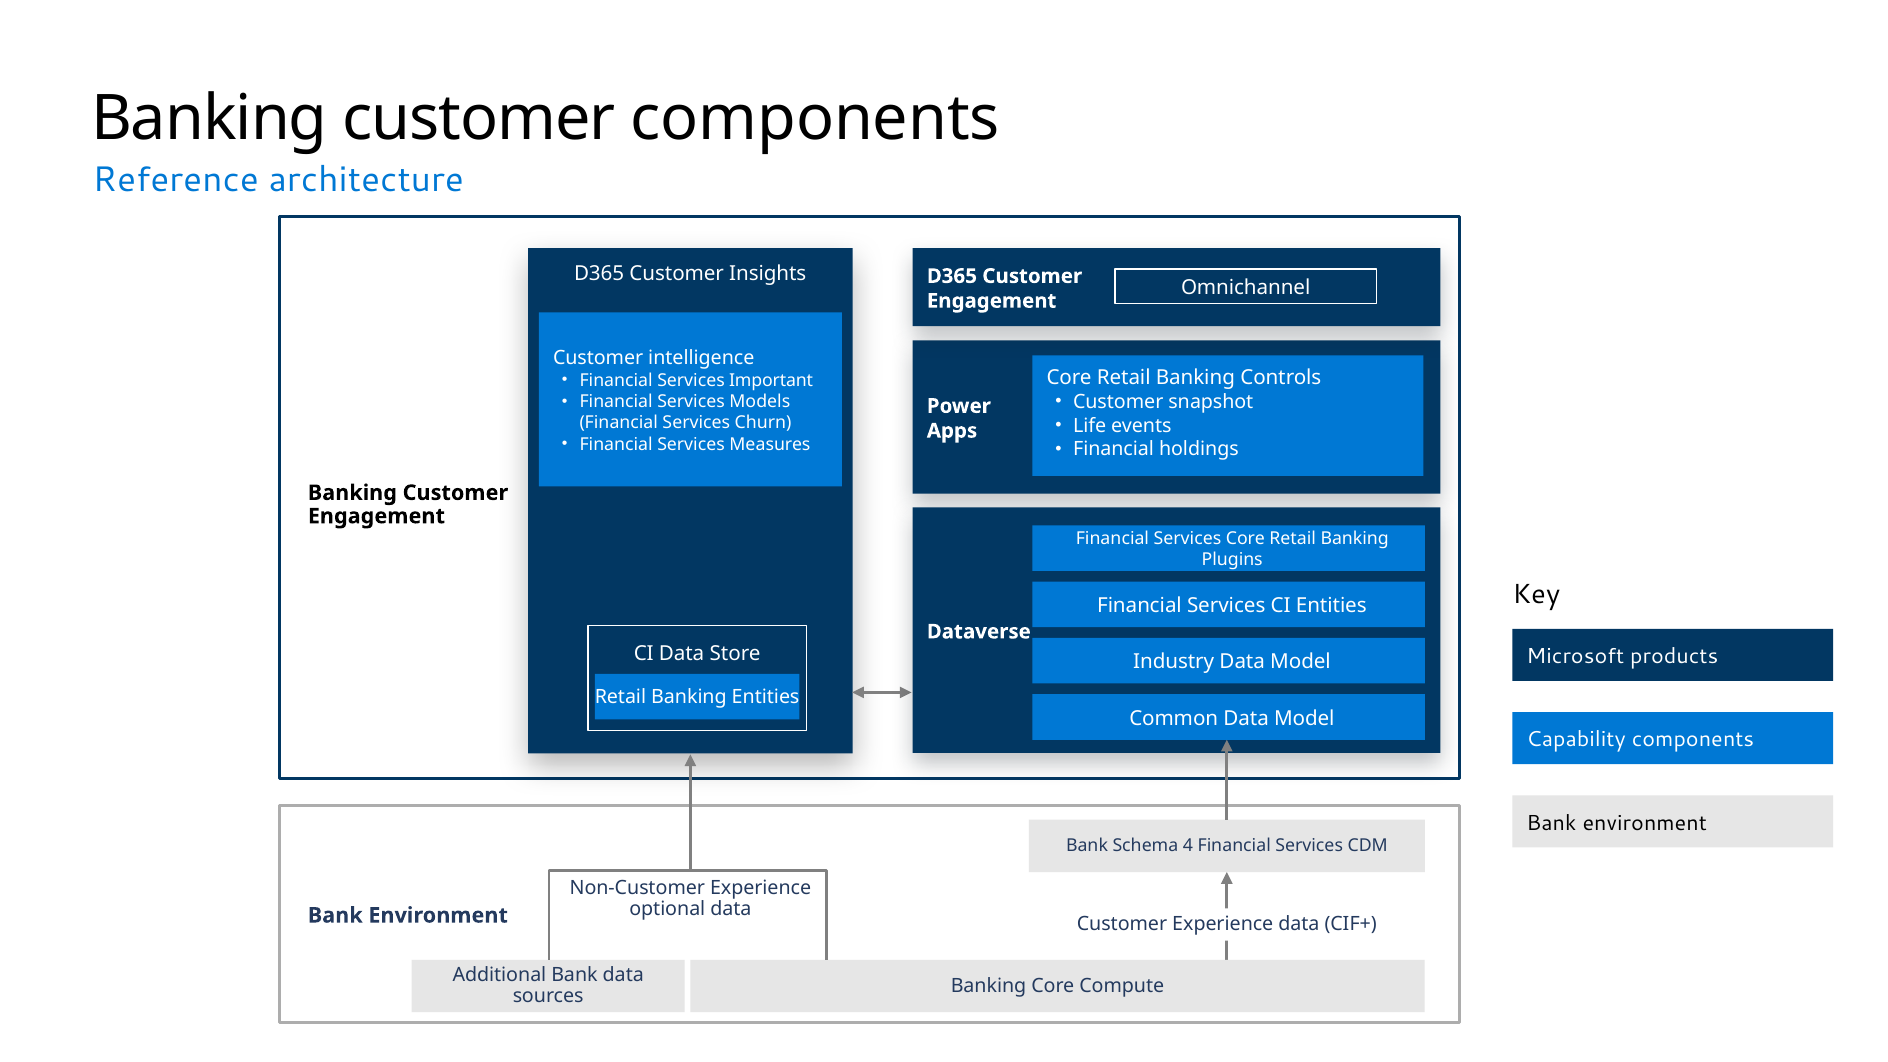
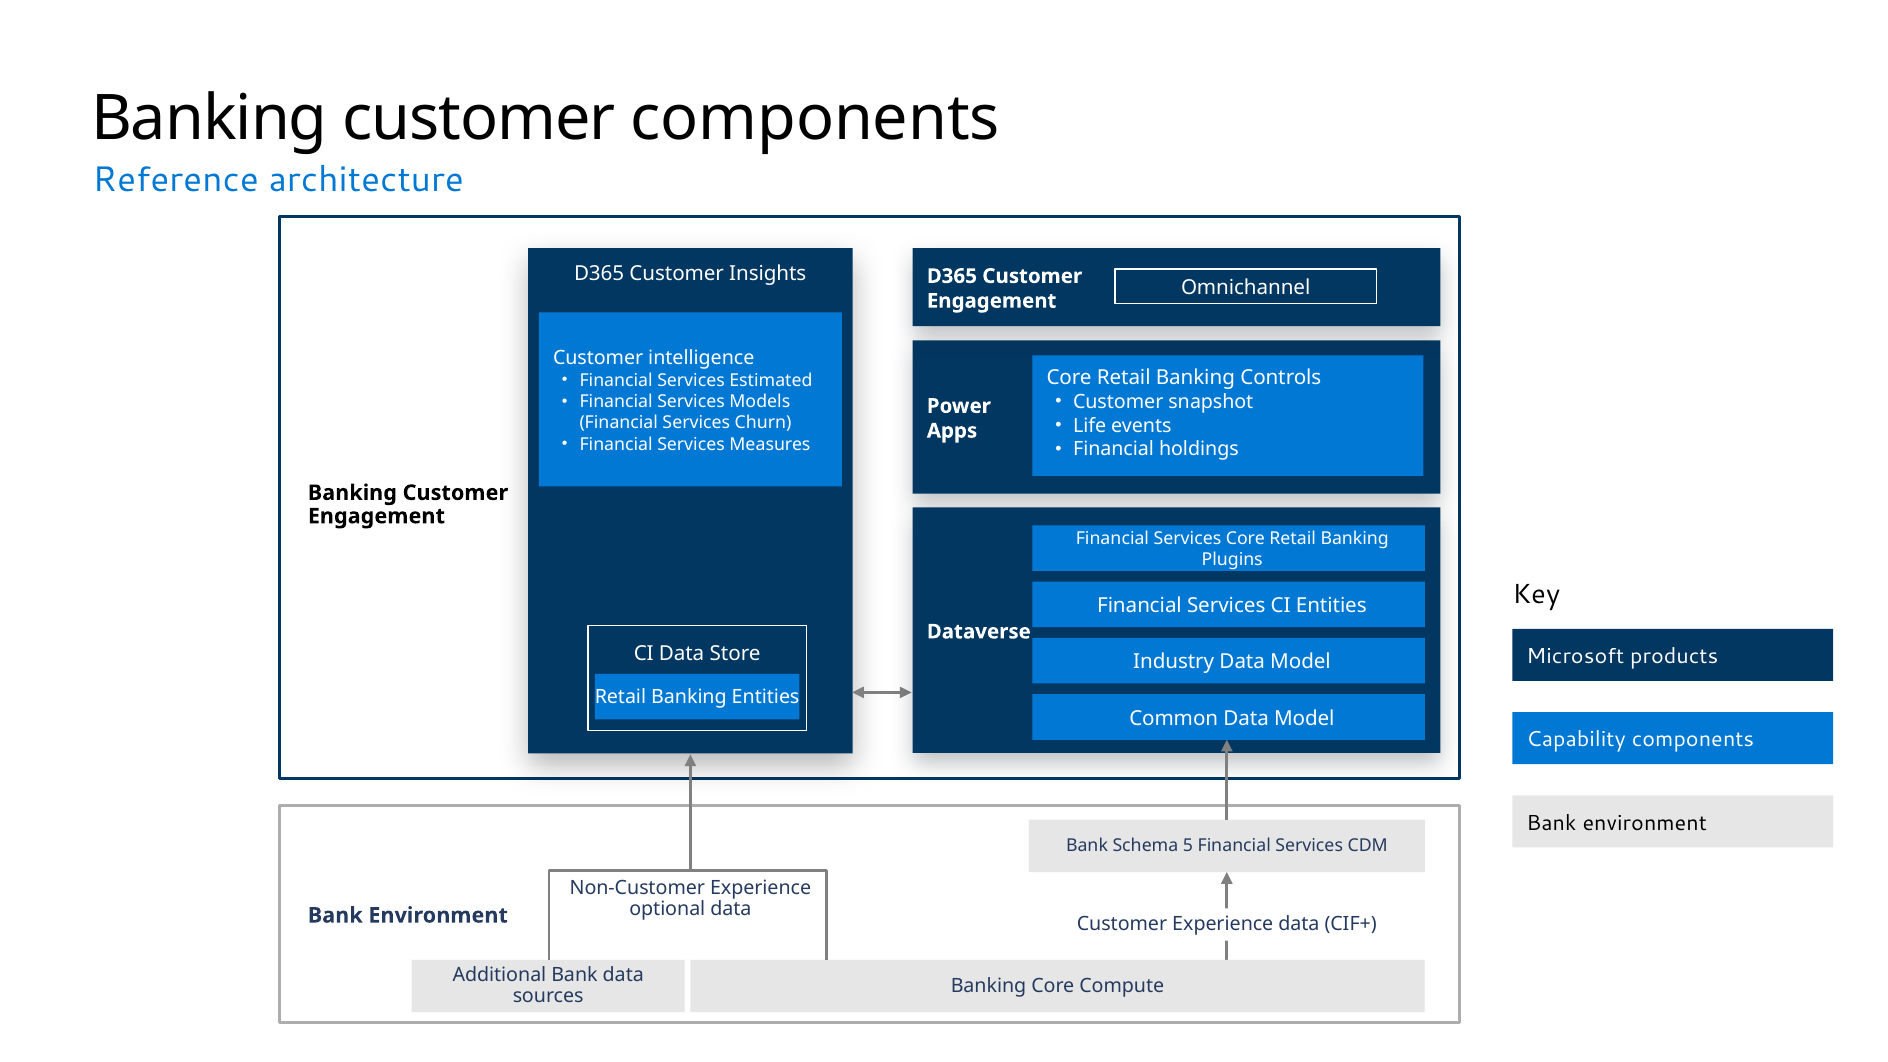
Important: Important -> Estimated
4: 4 -> 5
